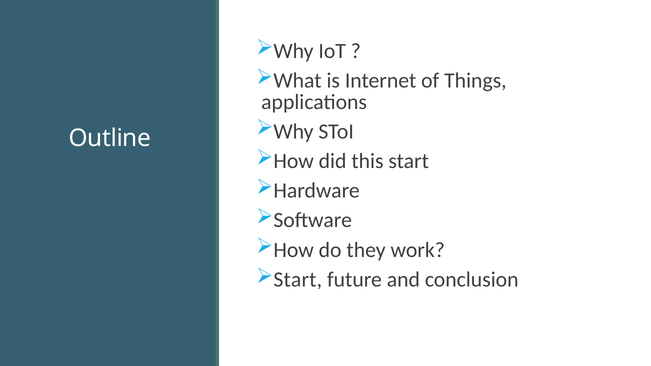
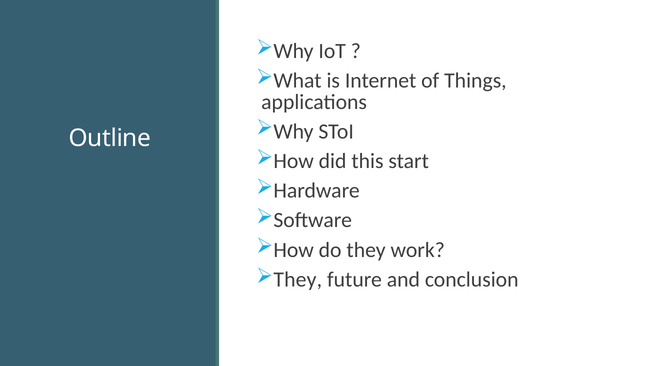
Start at (298, 280): Start -> They
